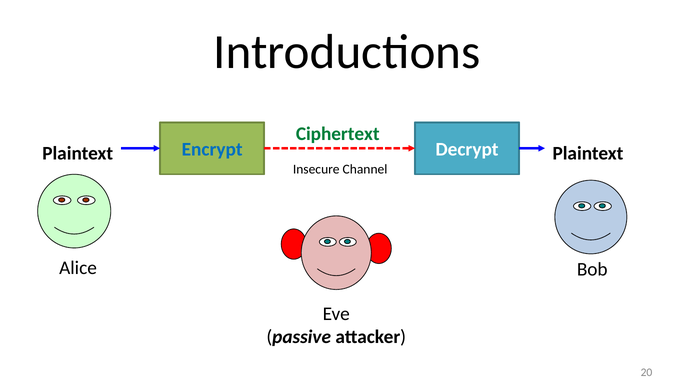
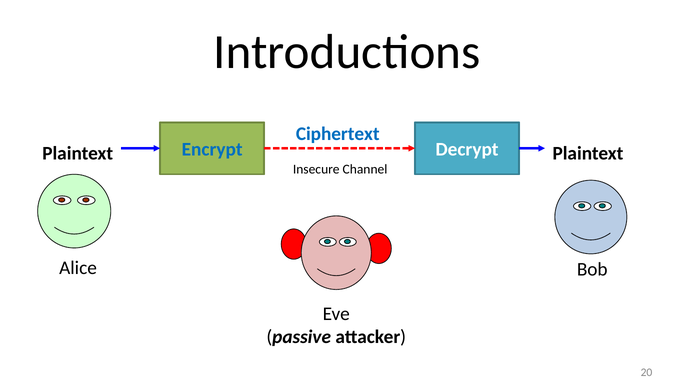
Ciphertext colour: green -> blue
